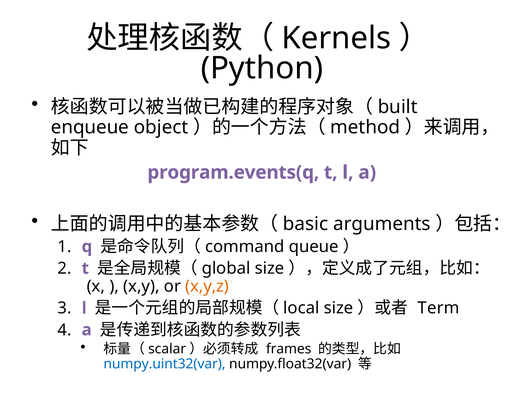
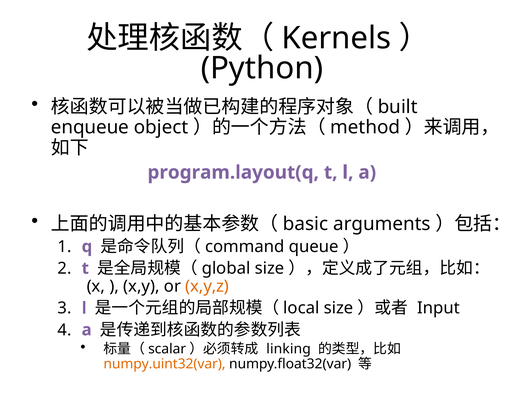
program.events(q: program.events(q -> program.layout(q
Term: Term -> Input
frames: frames -> linking
numpy.uint32(var colour: blue -> orange
